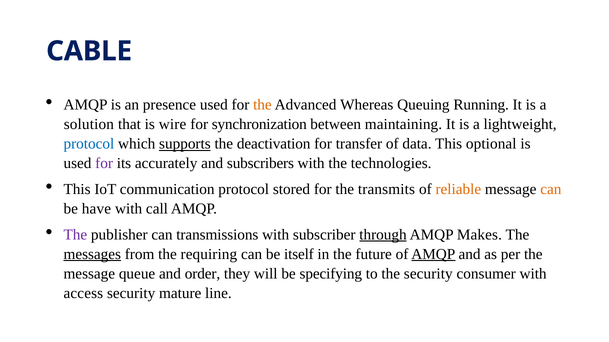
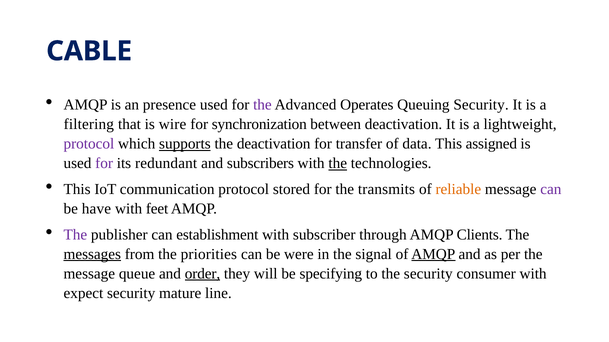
the at (262, 105) colour: orange -> purple
Whereas: Whereas -> Operates
Queuing Running: Running -> Security
solution: solution -> filtering
between maintaining: maintaining -> deactivation
protocol at (89, 144) colour: blue -> purple
optional: optional -> assigned
accurately: accurately -> redundant
the at (338, 164) underline: none -> present
can at (551, 189) colour: orange -> purple
call: call -> feet
transmissions: transmissions -> establishment
through underline: present -> none
Makes: Makes -> Clients
requiring: requiring -> priorities
itself: itself -> were
future: future -> signal
order underline: none -> present
access: access -> expect
